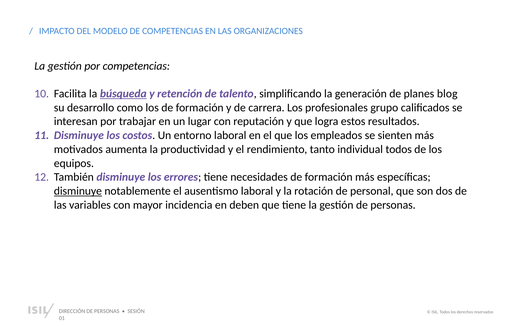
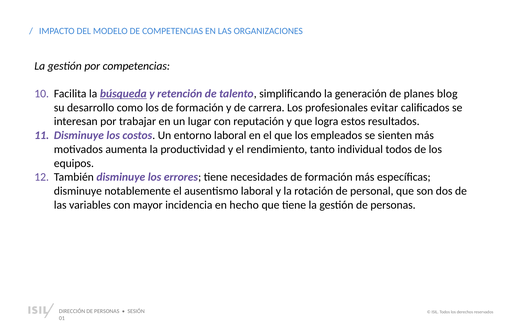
grupo: grupo -> evitar
disminuye at (78, 191) underline: present -> none
deben: deben -> hecho
